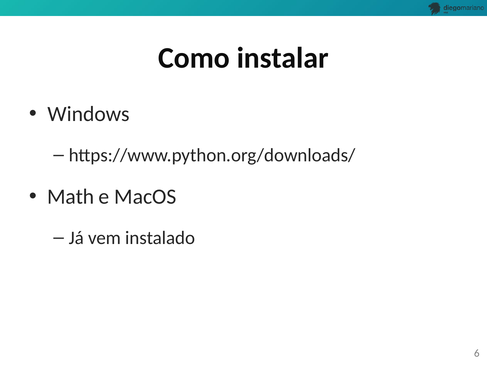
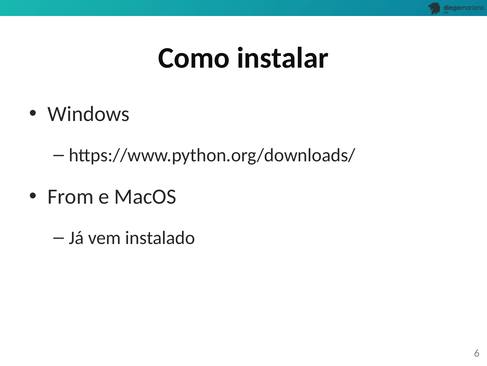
Math: Math -> From
